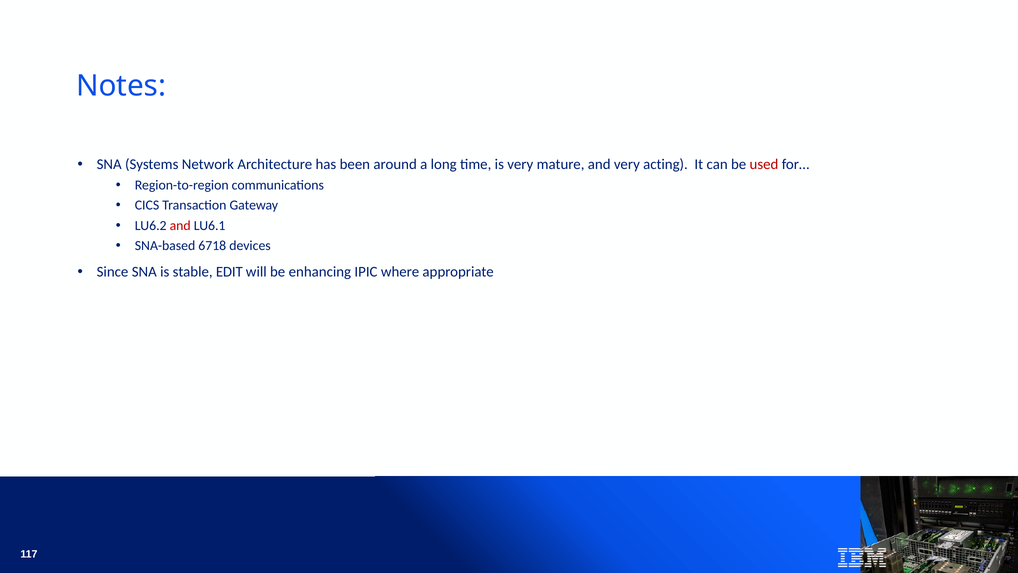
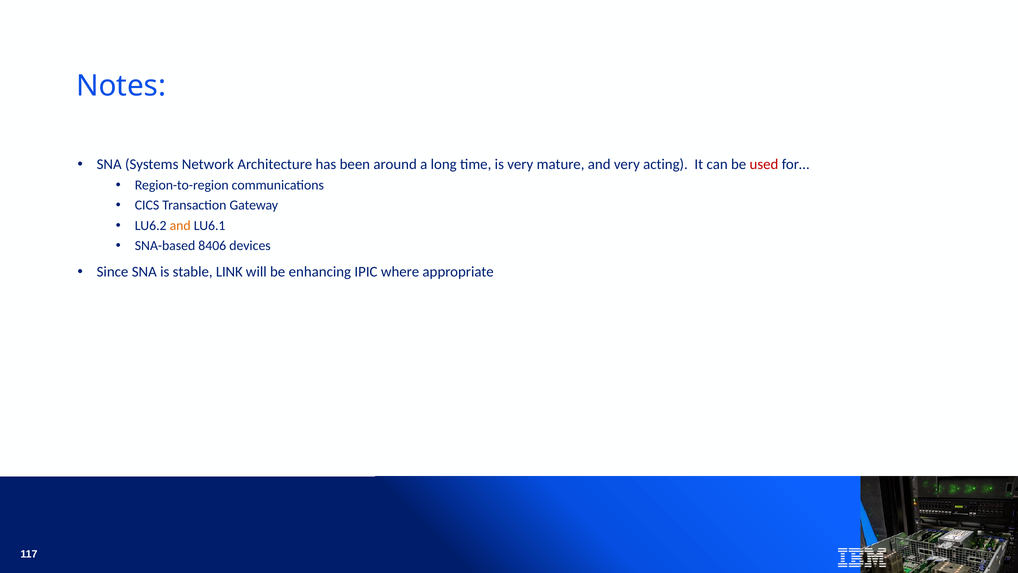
and at (180, 225) colour: red -> orange
6718: 6718 -> 8406
EDIT: EDIT -> LINK
